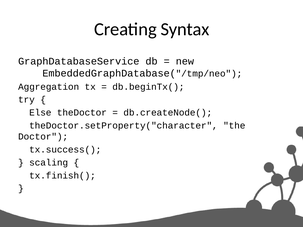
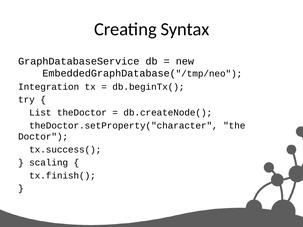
Aggregation: Aggregation -> Integration
Else: Else -> List
